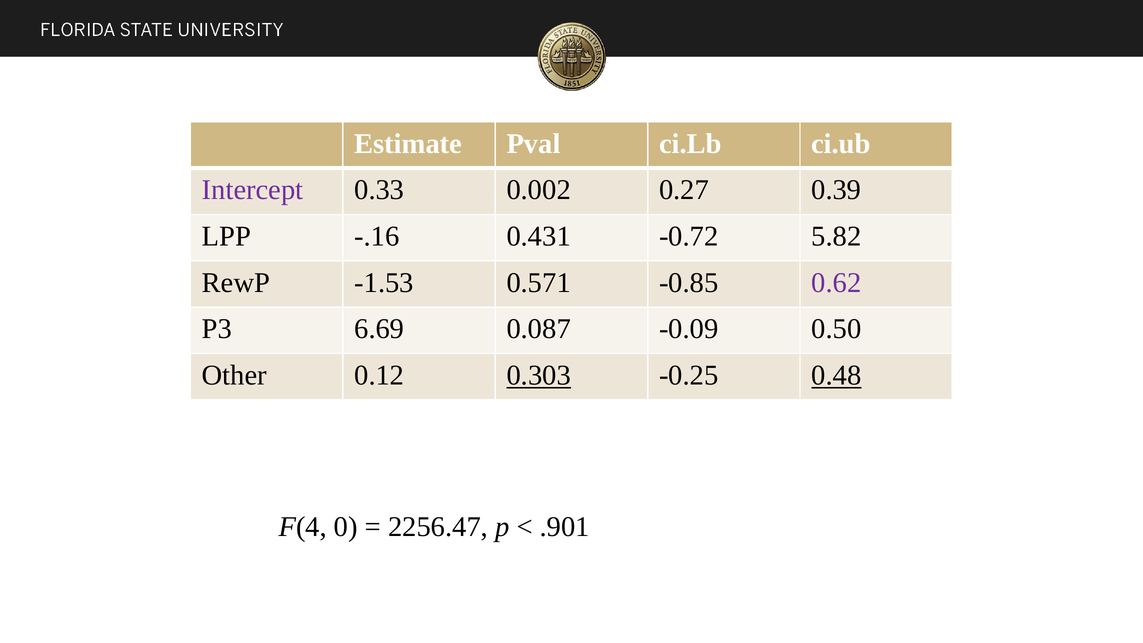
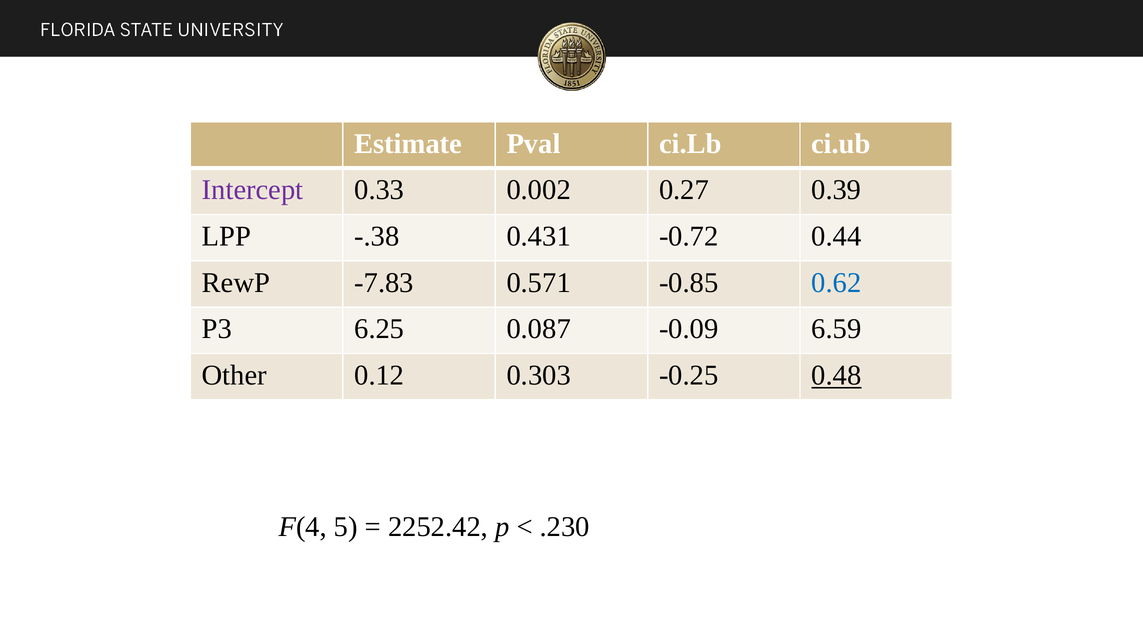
-.16: -.16 -> -.38
5.82: 5.82 -> 0.44
-1.53: -1.53 -> -7.83
0.62 colour: purple -> blue
6.69: 6.69 -> 6.25
0.50: 0.50 -> 6.59
0.303 underline: present -> none
0: 0 -> 5
2256.47: 2256.47 -> 2252.42
.901: .901 -> .230
